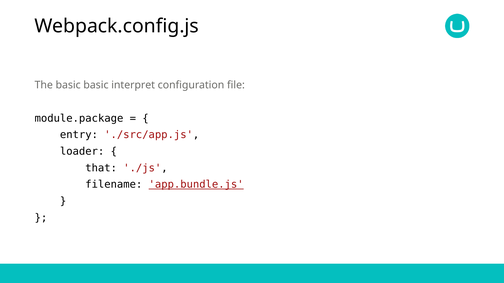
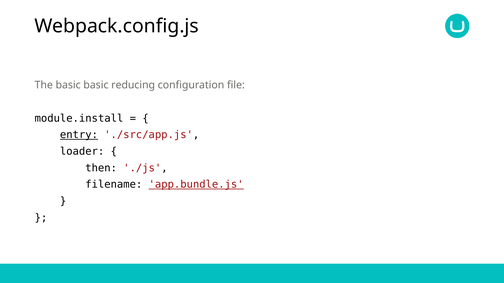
interpret: interpret -> reducing
module.package: module.package -> module.install
entry underline: none -> present
that: that -> then
